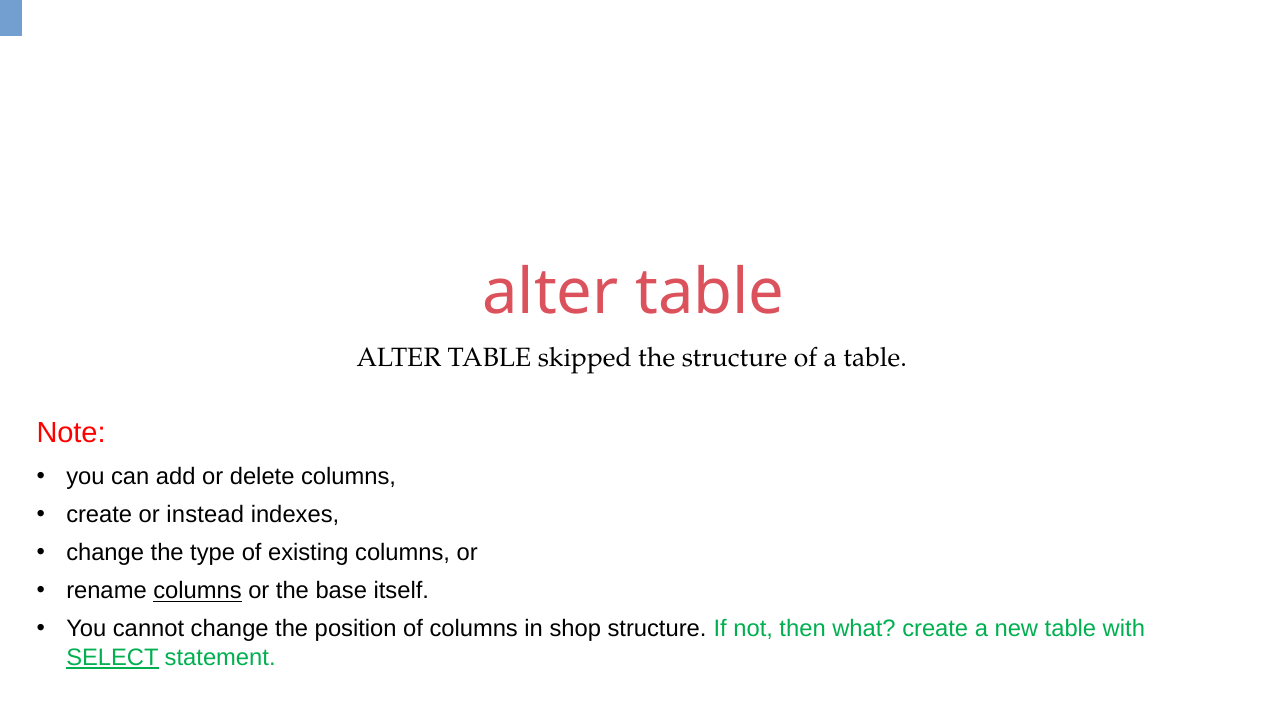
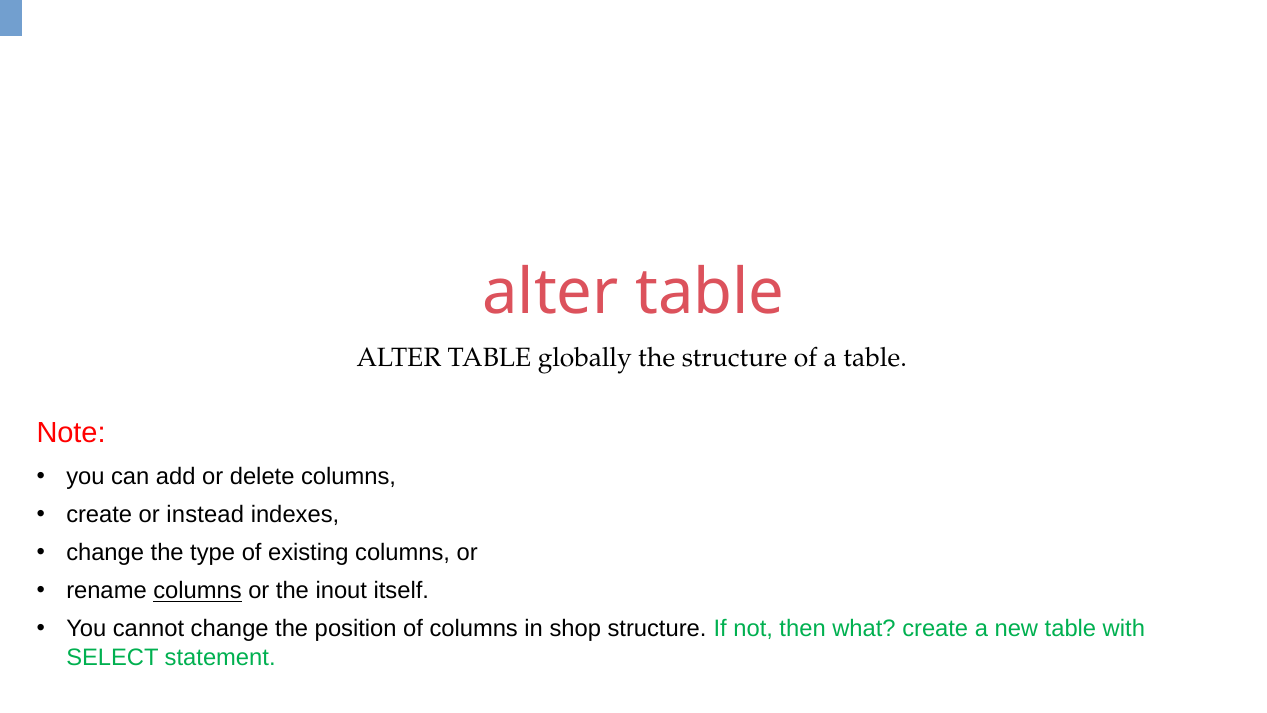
skipped: skipped -> globally
base: base -> inout
SELECT underline: present -> none
